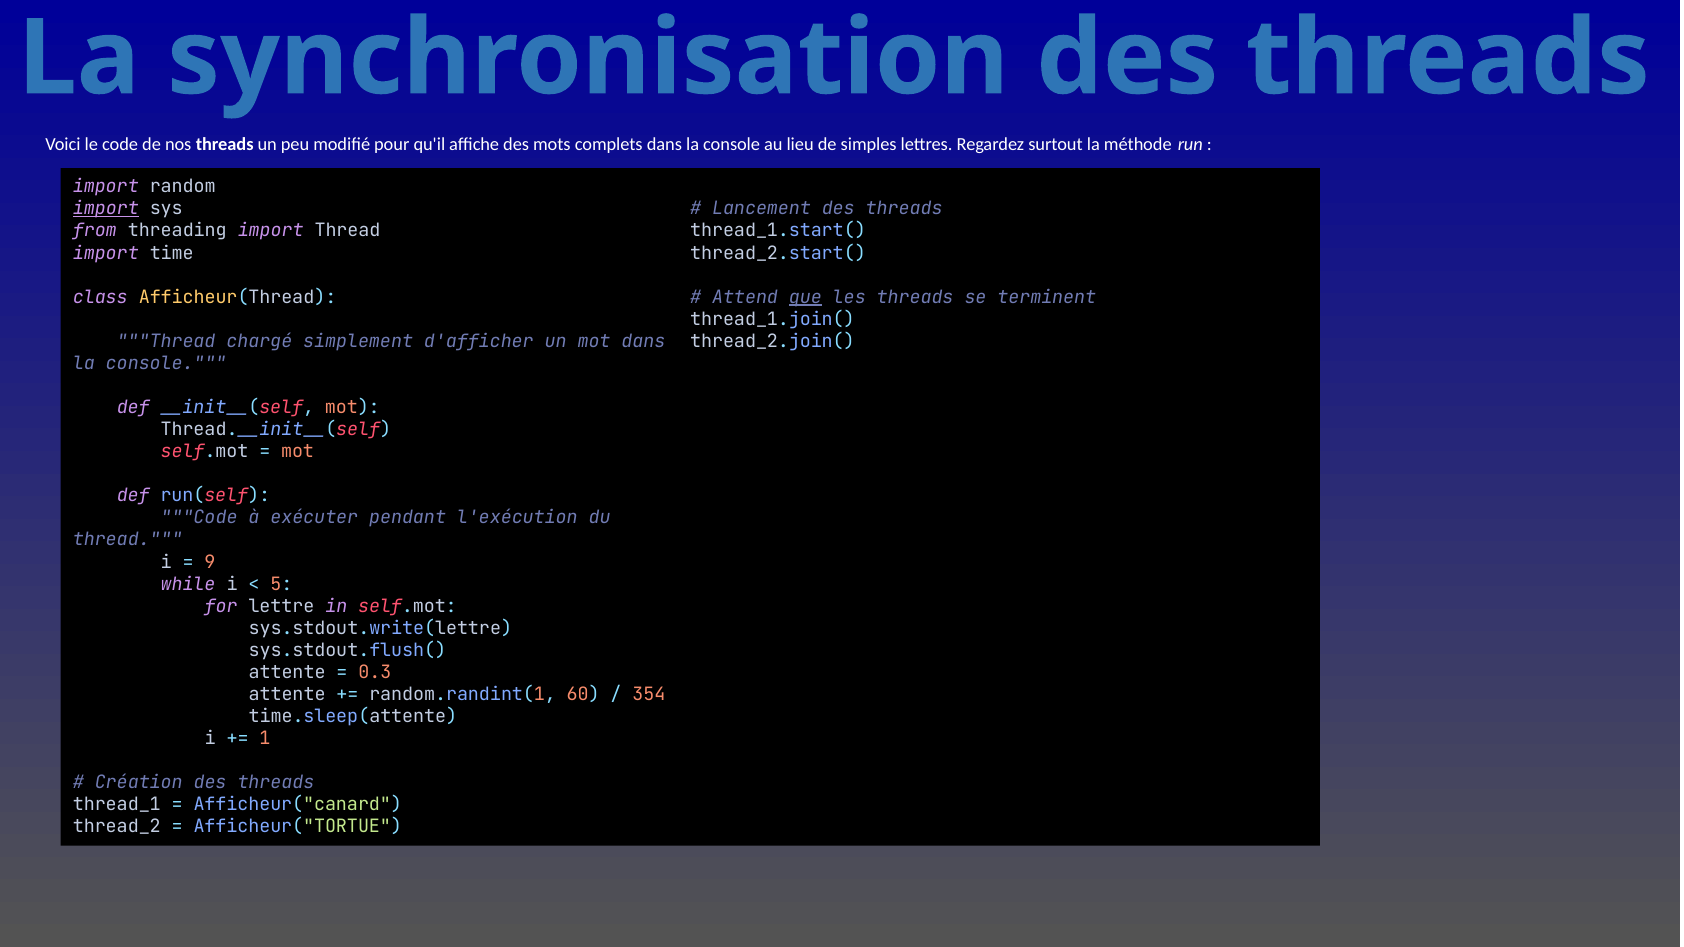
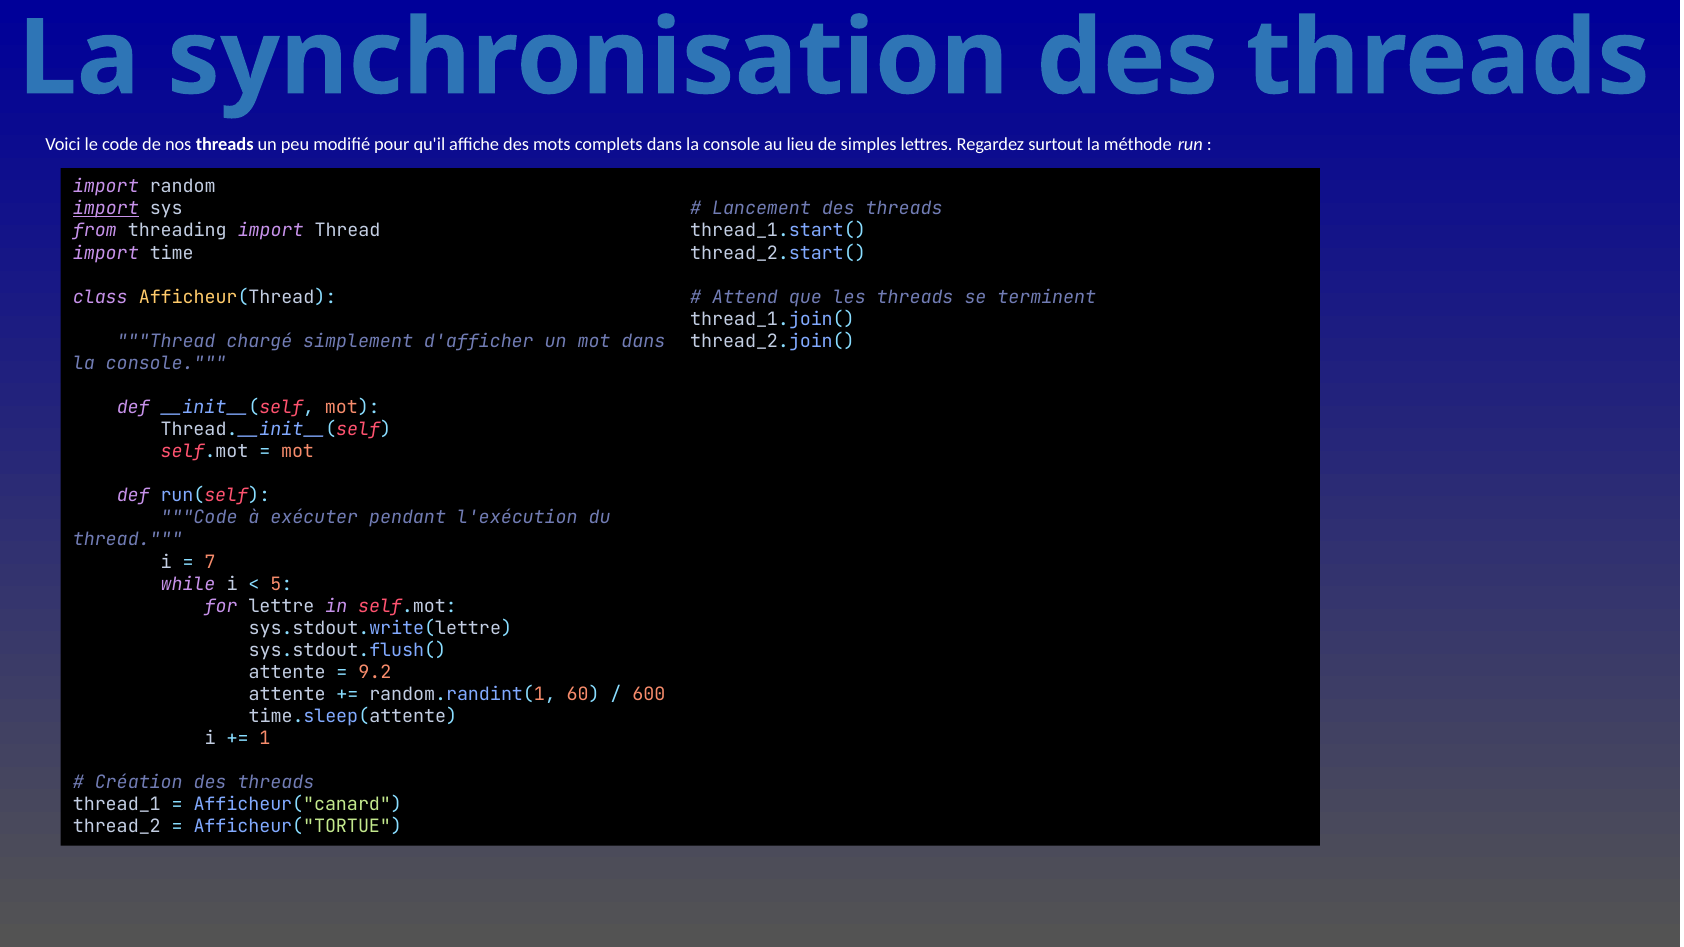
que underline: present -> none
9: 9 -> 7
0.3: 0.3 -> 9.2
354: 354 -> 600
